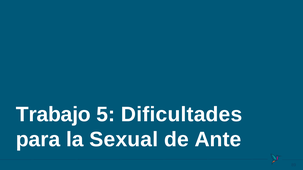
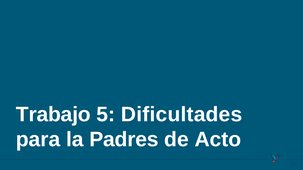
Sexual: Sexual -> Padres
Ante: Ante -> Acto
